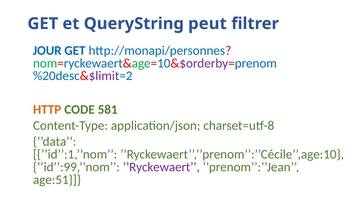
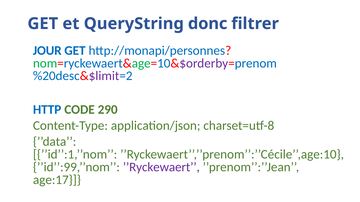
peut: peut -> donc
HTTP colour: orange -> blue
581: 581 -> 290
age:51: age:51 -> age:17
